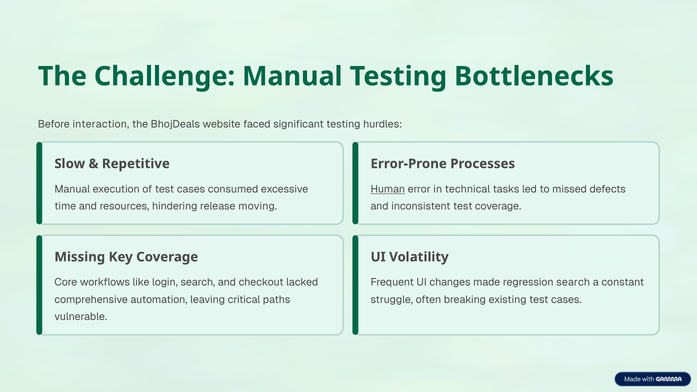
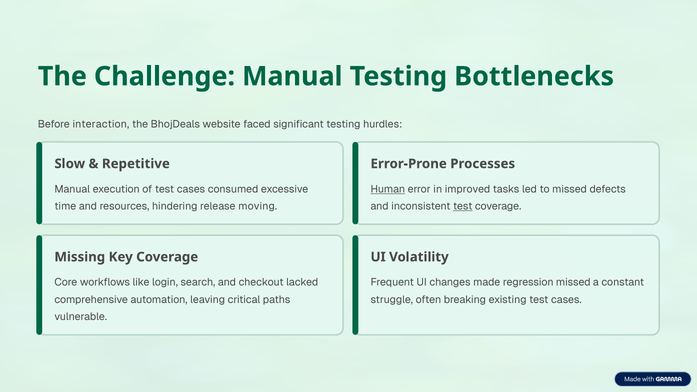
technical: technical -> improved
test at (463, 206) underline: none -> present
regression search: search -> missed
